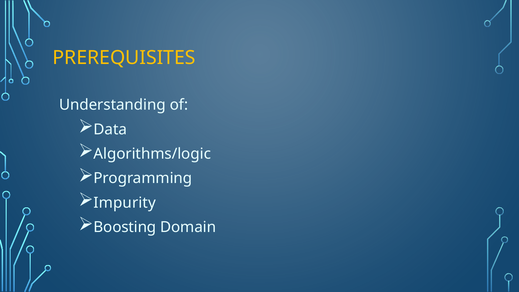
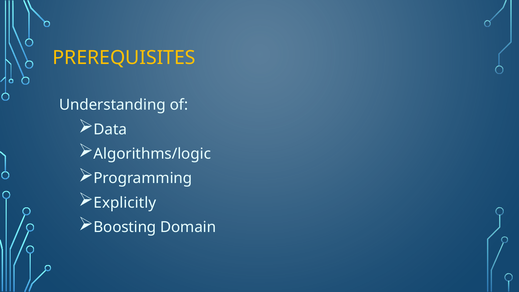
Impurity: Impurity -> Explicitly
